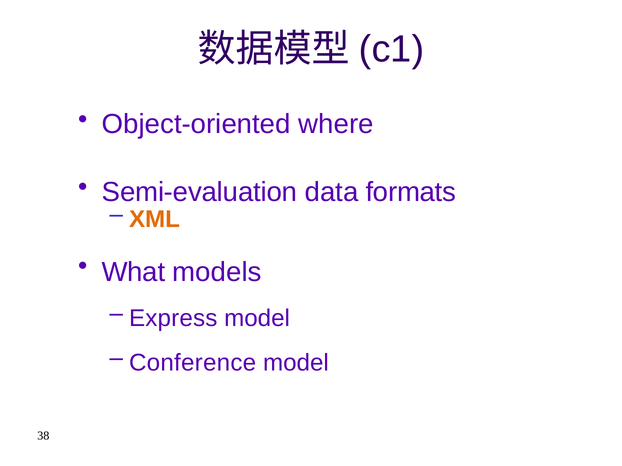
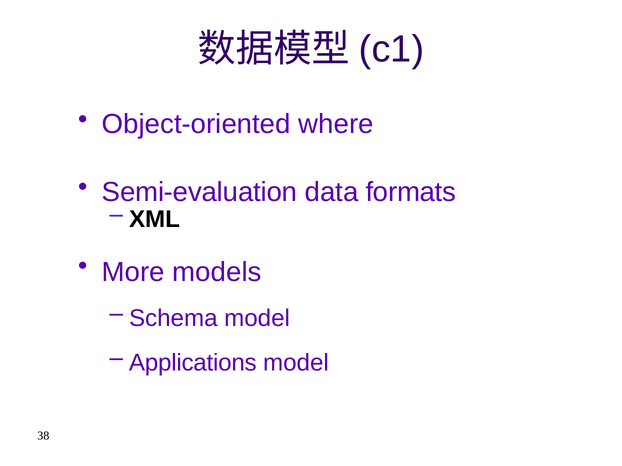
XML colour: orange -> black
What: What -> More
Express: Express -> Schema
Conference: Conference -> Applications
